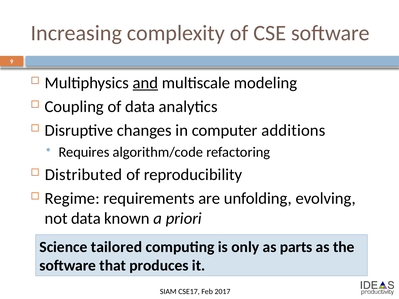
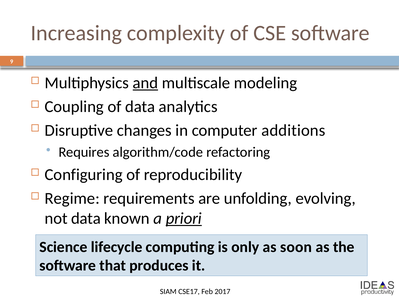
Distributed: Distributed -> Configuring
priori underline: none -> present
tailored: tailored -> lifecycle
parts: parts -> soon
